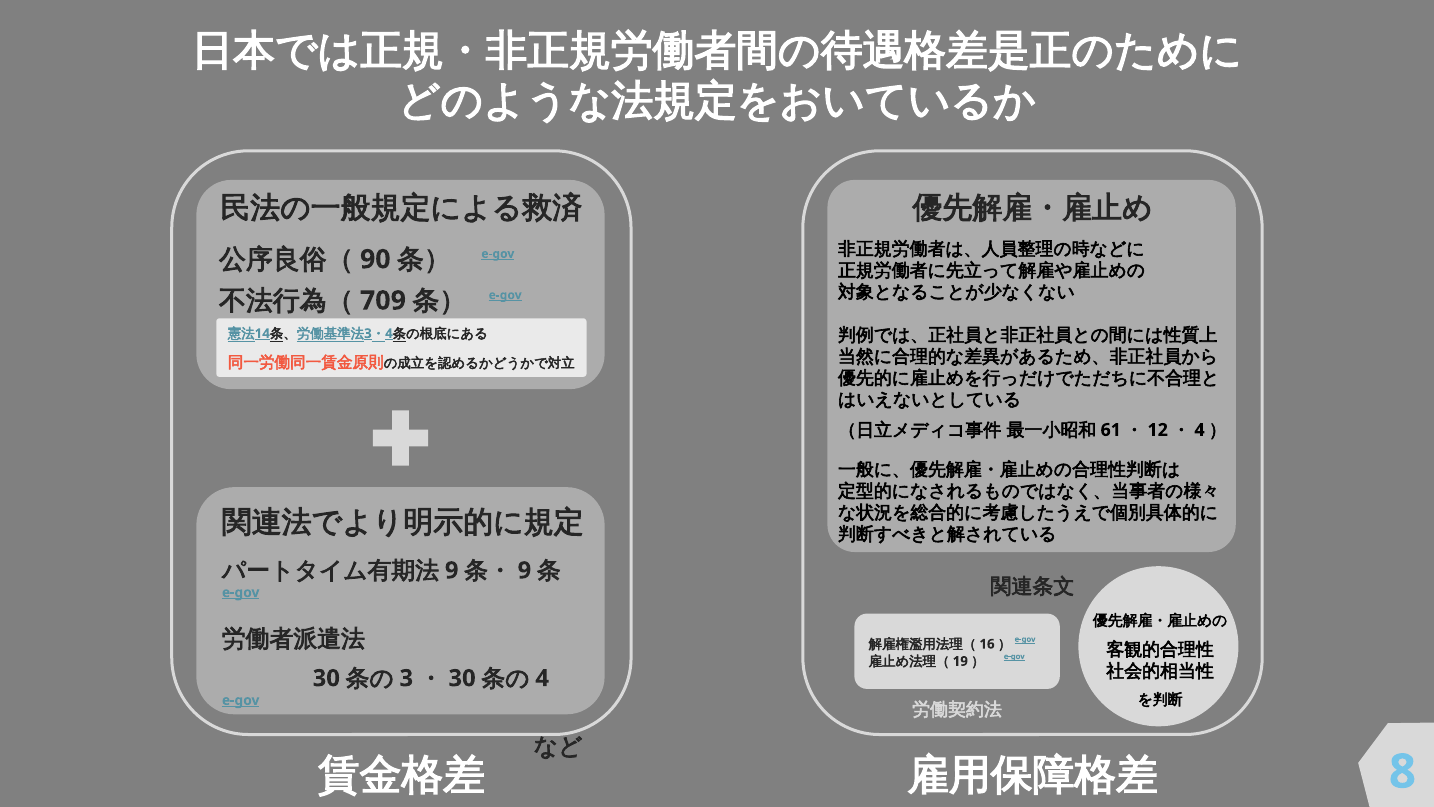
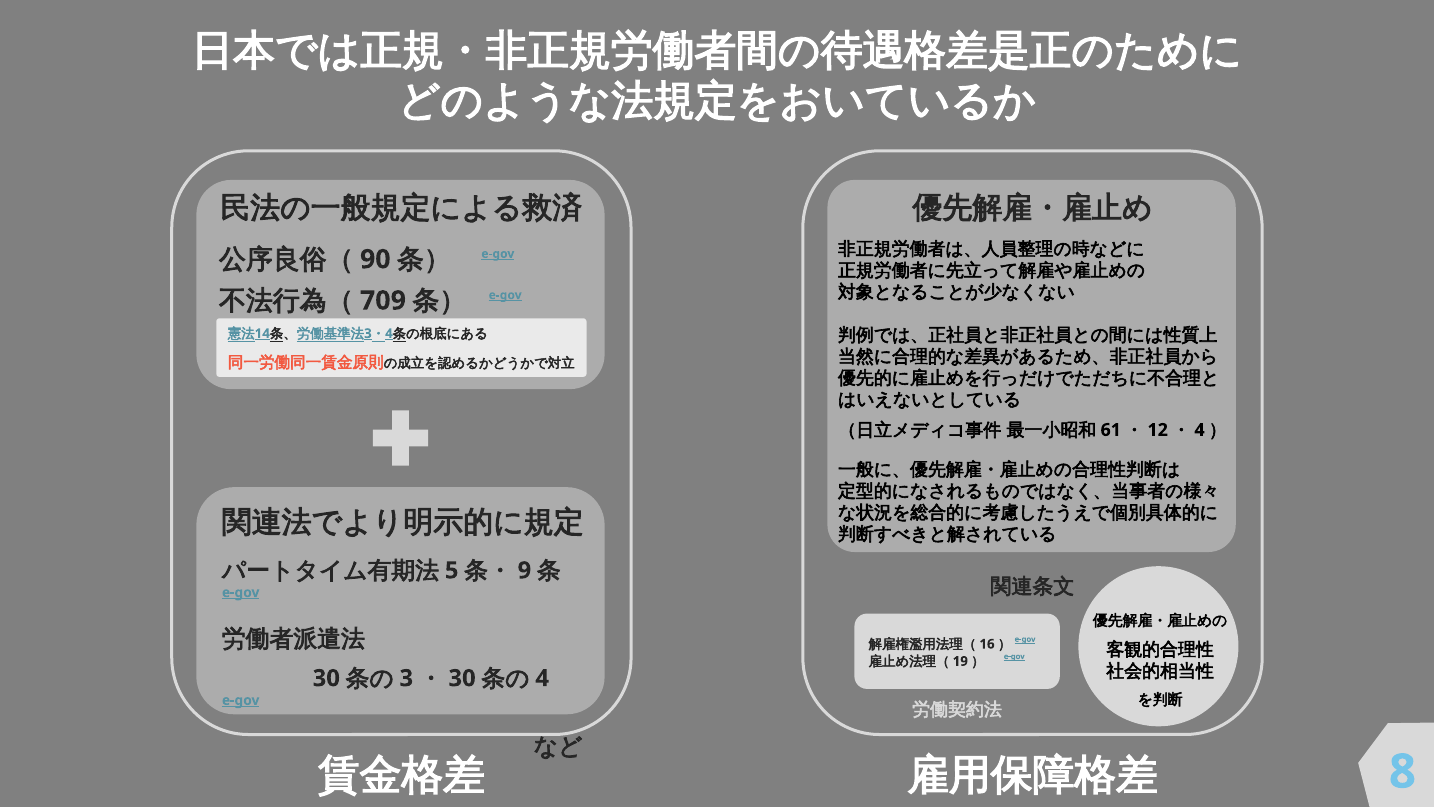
9 at (452, 570): 9 -> 5
